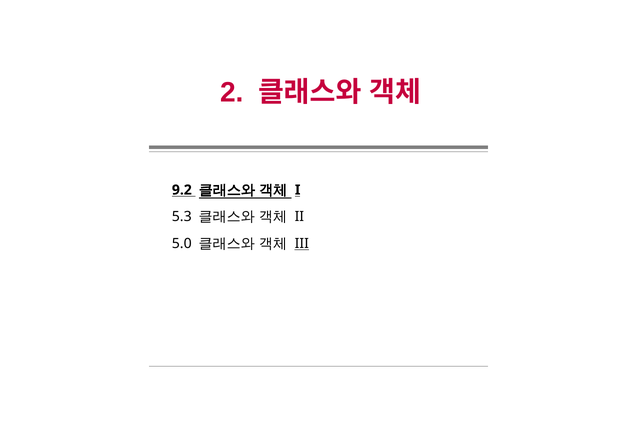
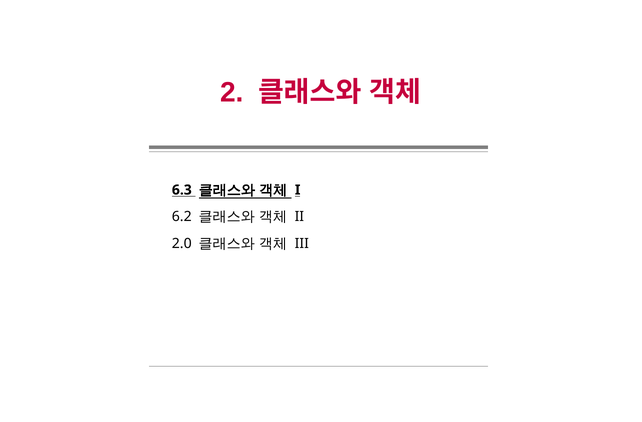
9.2: 9.2 -> 6.3
5.3: 5.3 -> 6.2
5.0: 5.0 -> 2.0
III underline: present -> none
